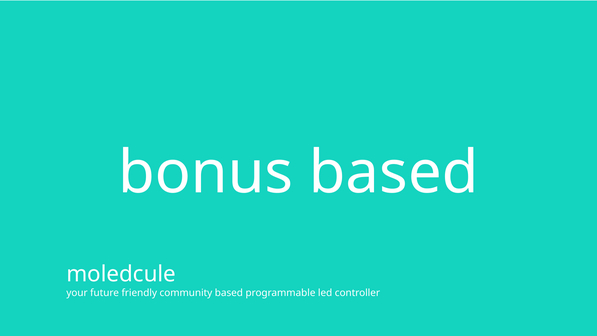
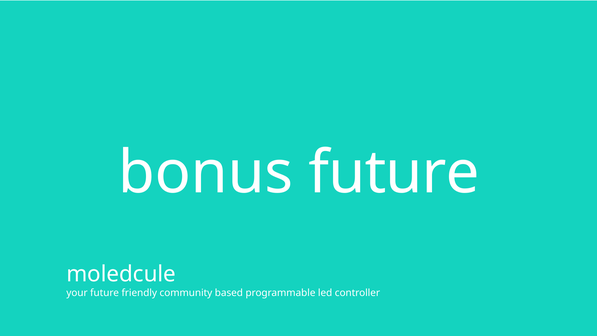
bonus based: based -> future
